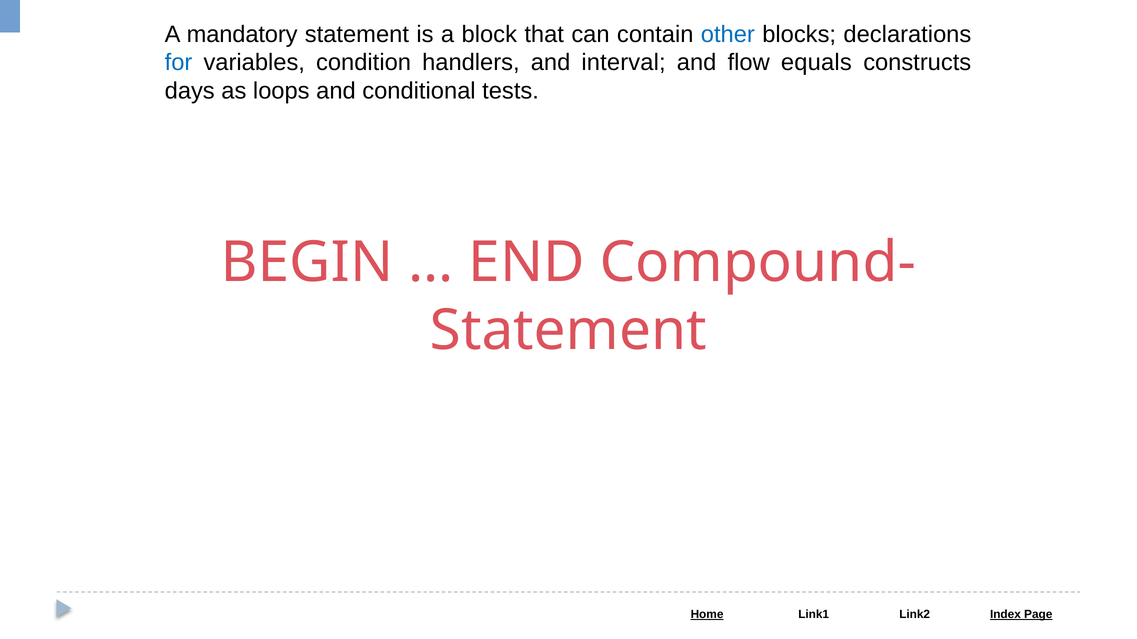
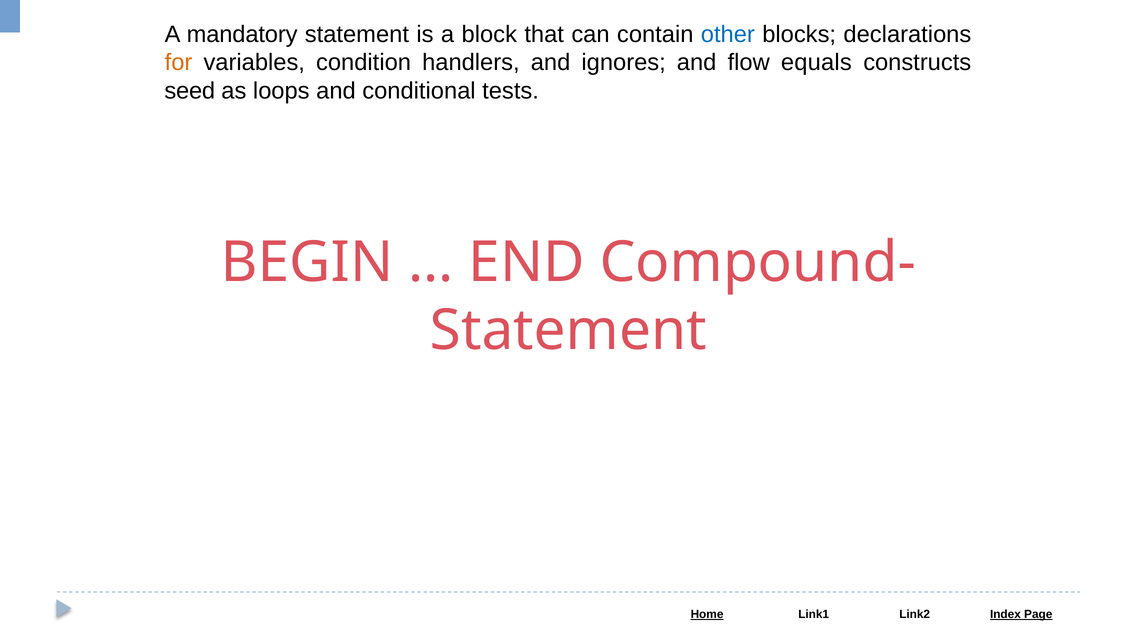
for colour: blue -> orange
interval: interval -> ignores
days: days -> seed
